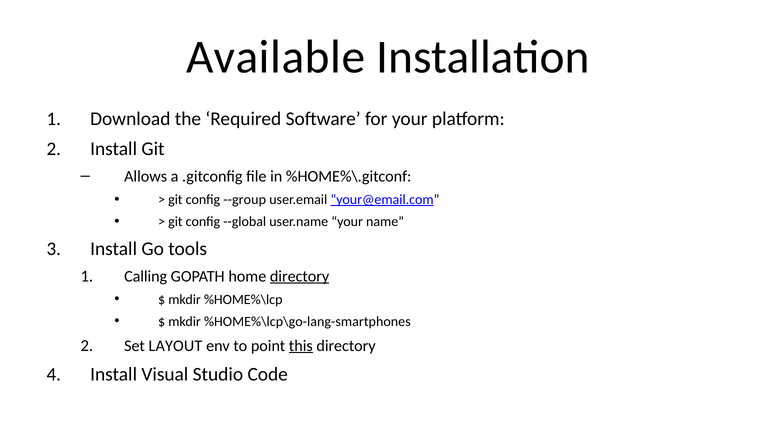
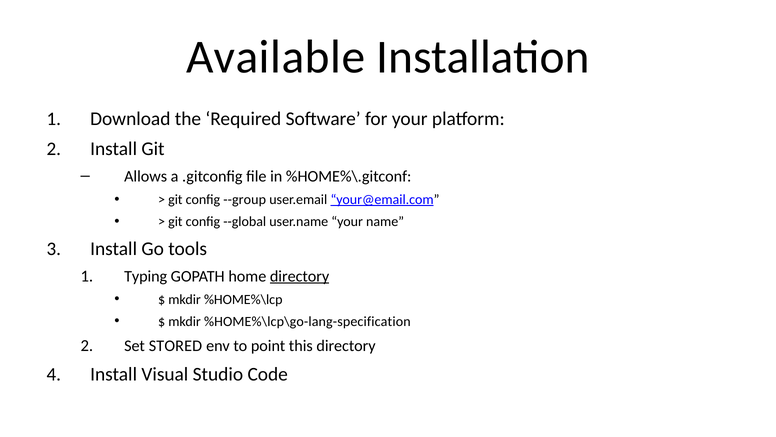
Calling: Calling -> Typing
%HOME%\lcp\go-lang-smartphones: %HOME%\lcp\go-lang-smartphones -> %HOME%\lcp\go-lang-specification
LAYOUT: LAYOUT -> STORED
this underline: present -> none
